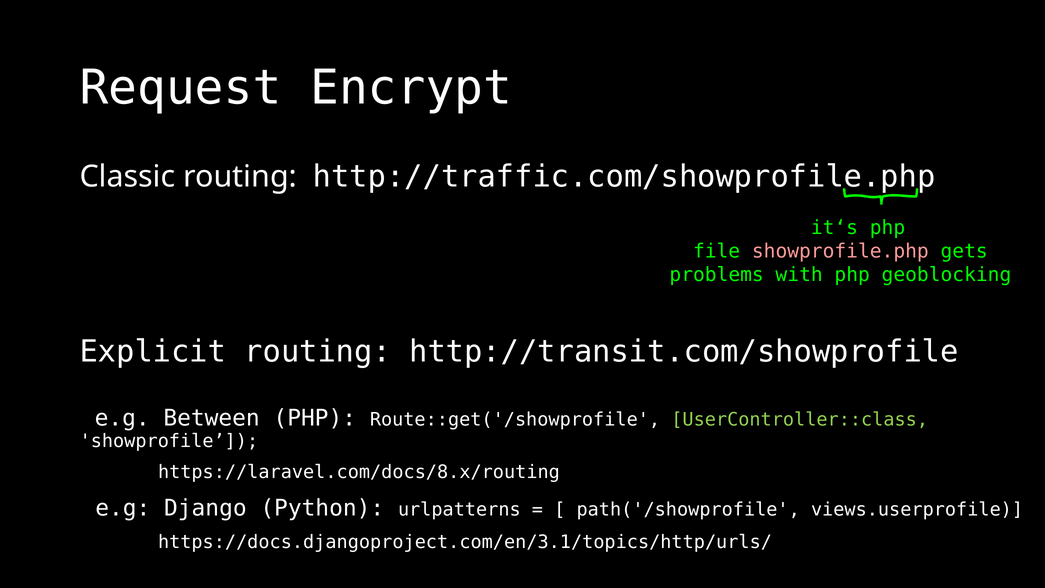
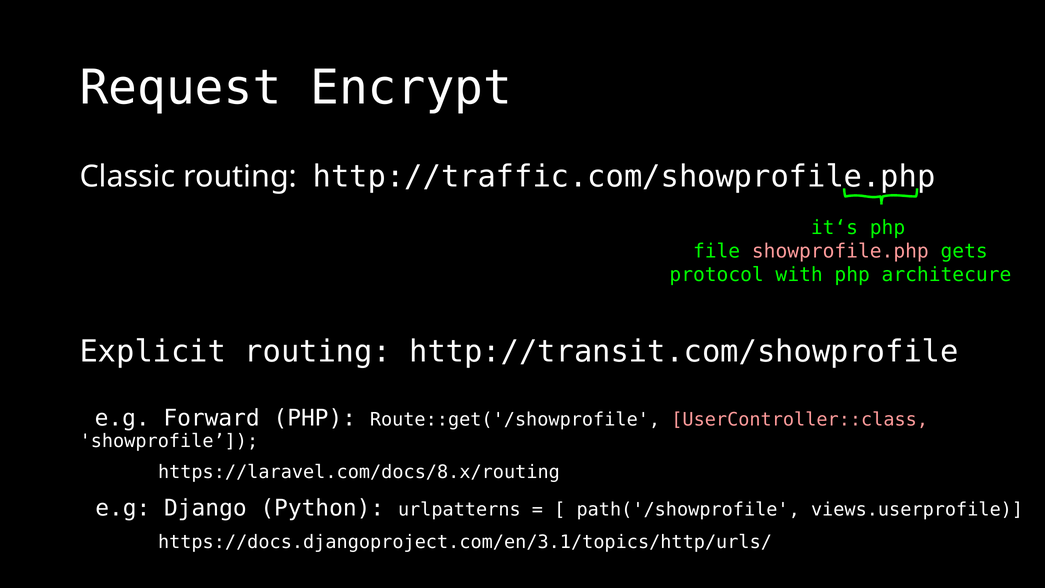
problems: problems -> protocol
geoblocking: geoblocking -> architecure
Between: Between -> Forward
UserController::class colour: light green -> pink
